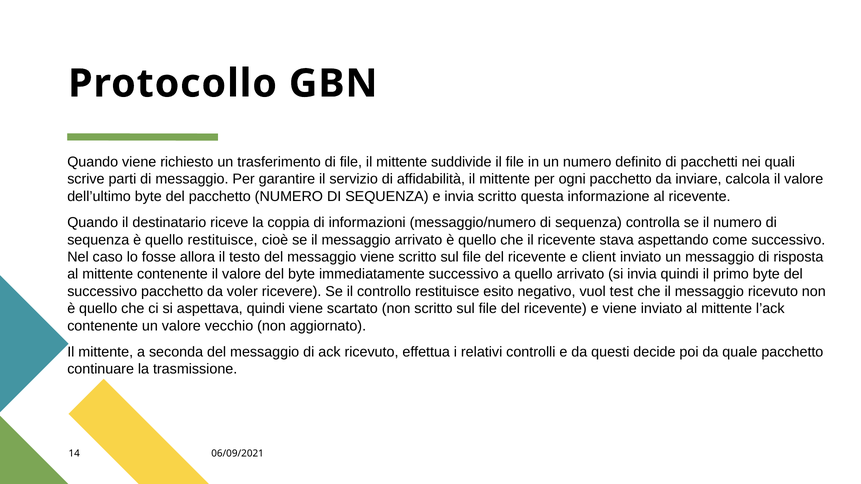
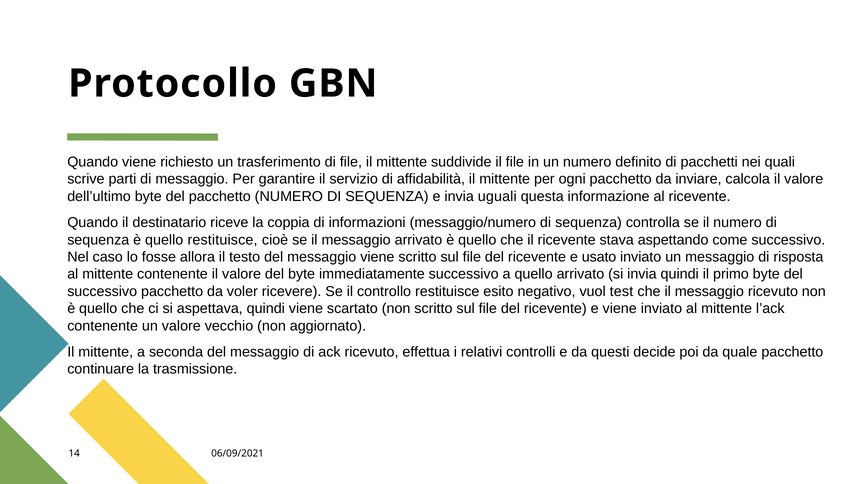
invia scritto: scritto -> uguali
client: client -> usato
